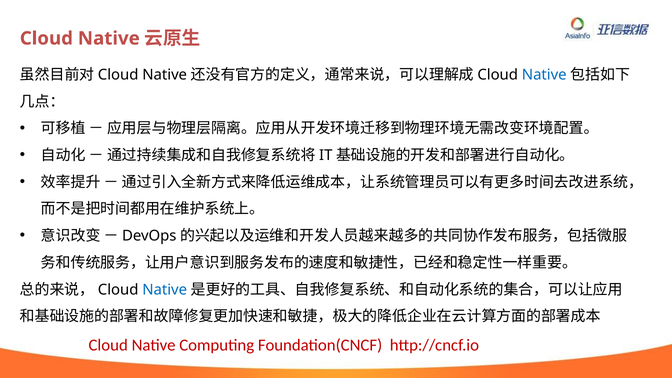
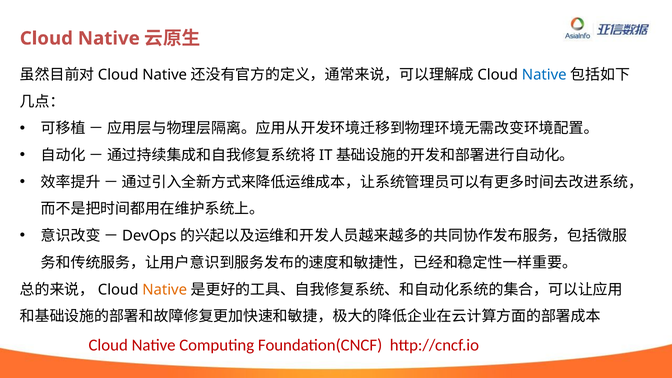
Native at (165, 290) colour: blue -> orange
